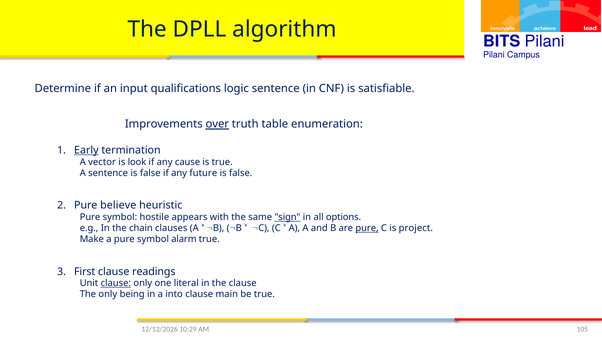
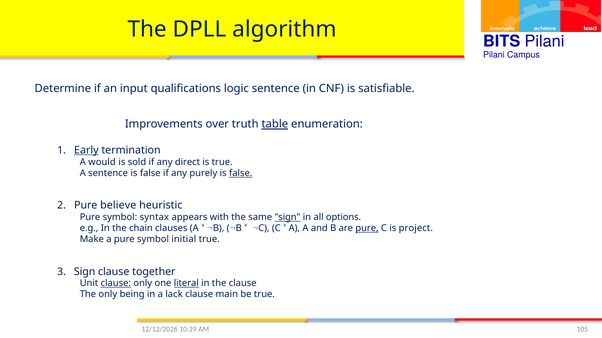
over underline: present -> none
table underline: none -> present
vector: vector -> would
look: look -> sold
cause: cause -> direct
future: future -> purely
false at (241, 173) underline: none -> present
hostile: hostile -> syntax
alarm: alarm -> initial
First at (85, 272): First -> Sign
readings: readings -> together
literal underline: none -> present
into: into -> lack
